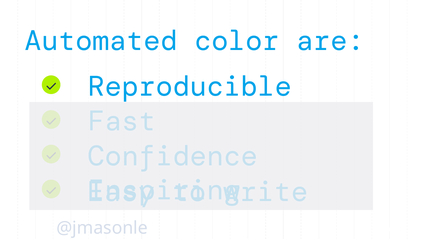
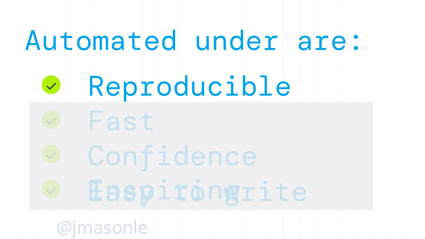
color: color -> under
